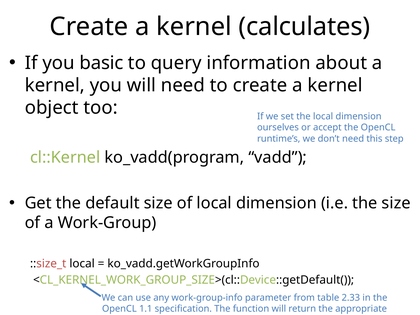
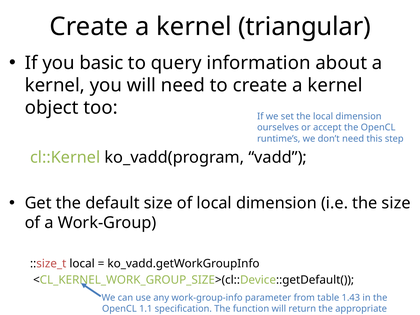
calculates: calculates -> triangular
2.33: 2.33 -> 1.43
